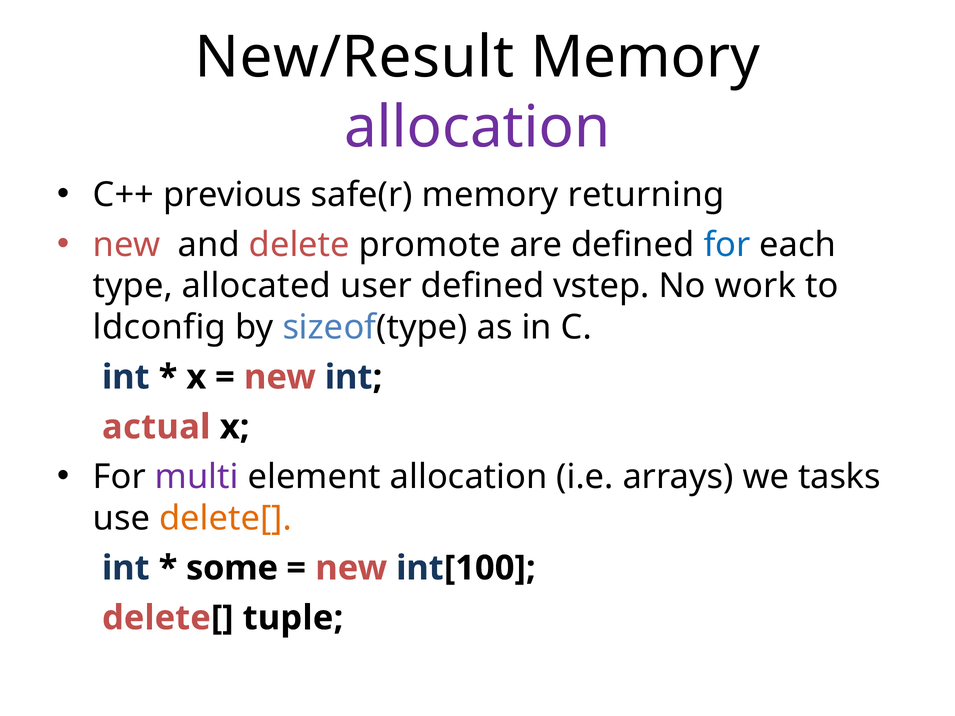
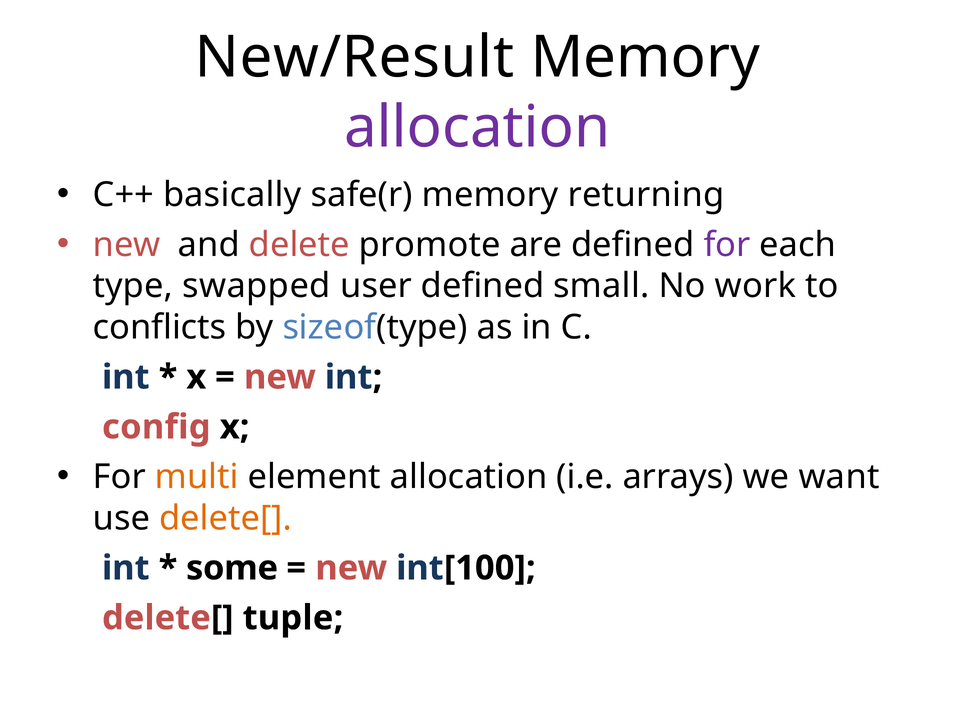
previous: previous -> basically
for at (727, 245) colour: blue -> purple
allocated: allocated -> swapped
vstep: vstep -> small
ldconfig: ldconfig -> conflicts
actual: actual -> config
multi colour: purple -> orange
tasks: tasks -> want
